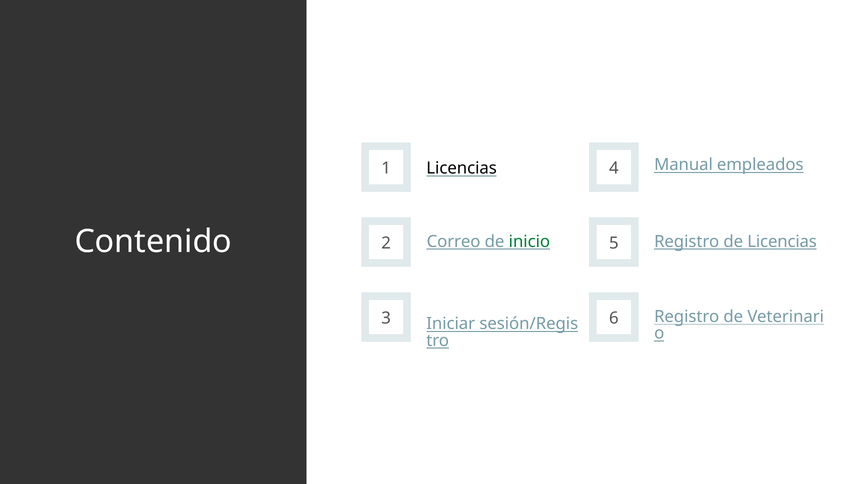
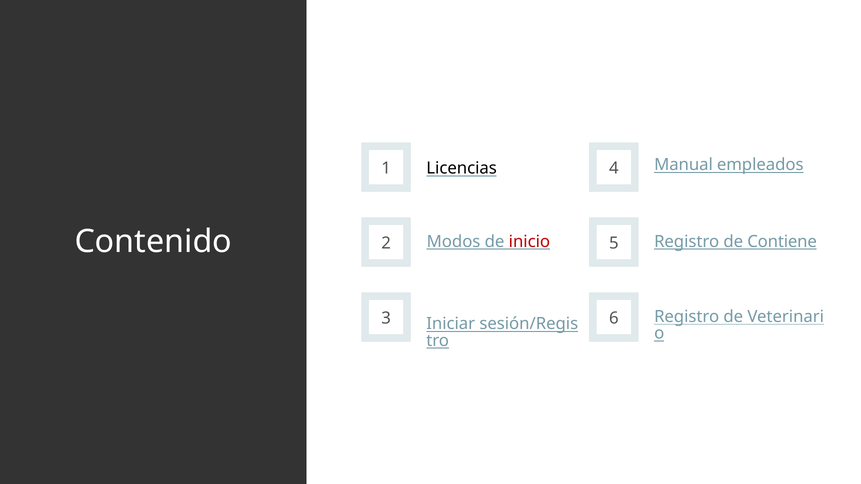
Correo: Correo -> Modos
inicio colour: green -> red
de Licencias: Licencias -> Contiene
